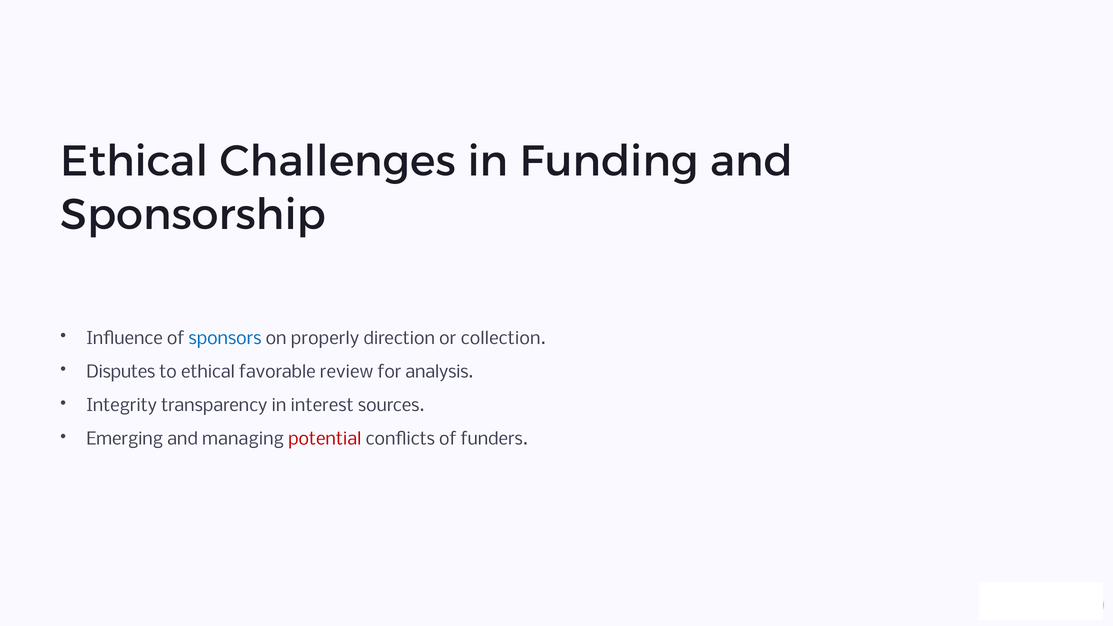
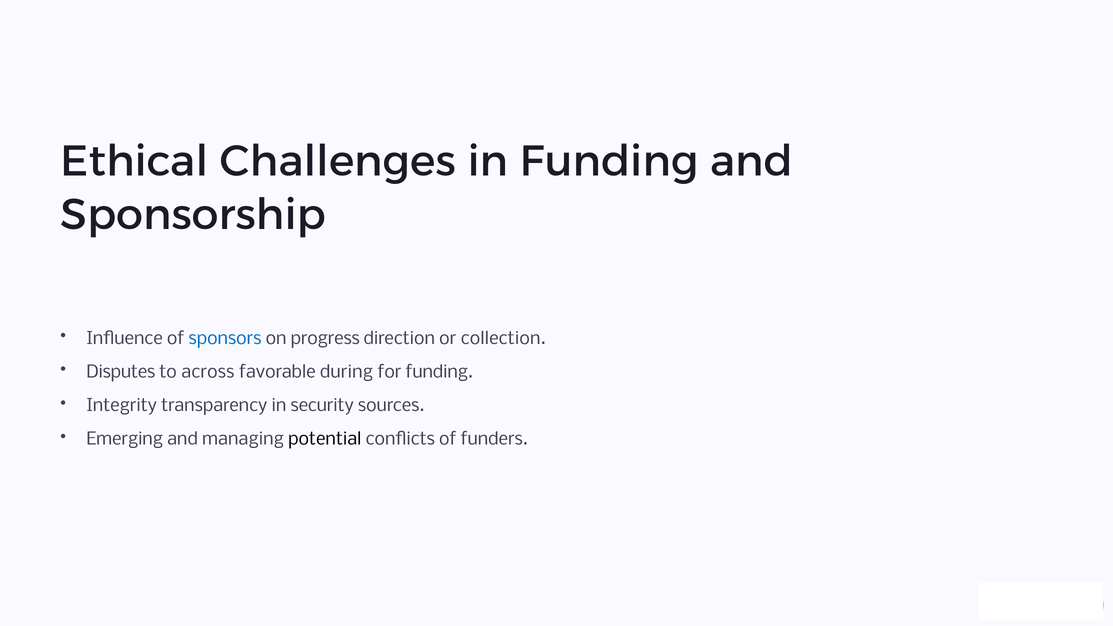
properly: properly -> progress
to ethical: ethical -> across
review: review -> during
for analysis: analysis -> funding
interest: interest -> security
potential colour: red -> black
